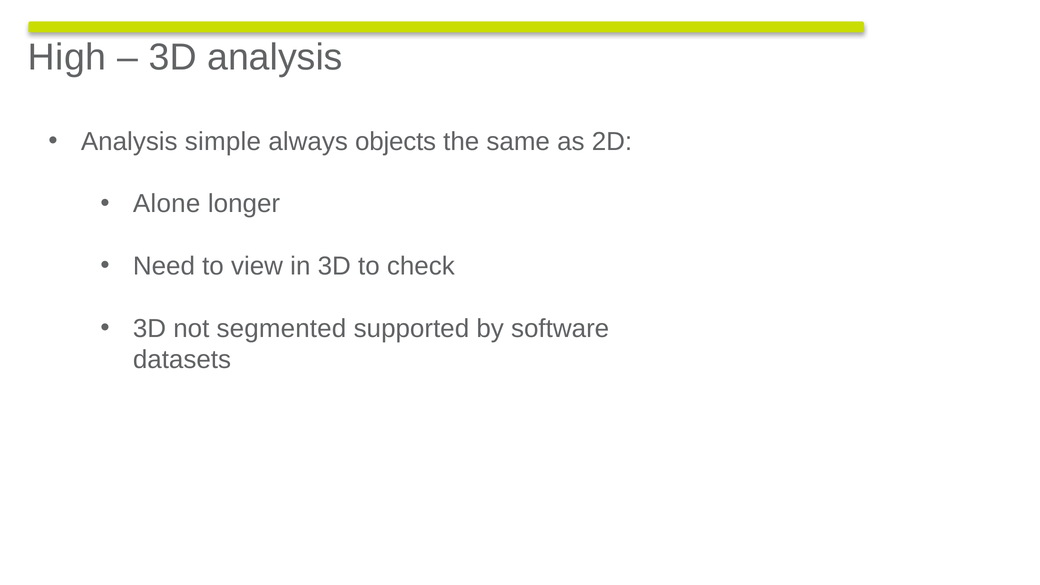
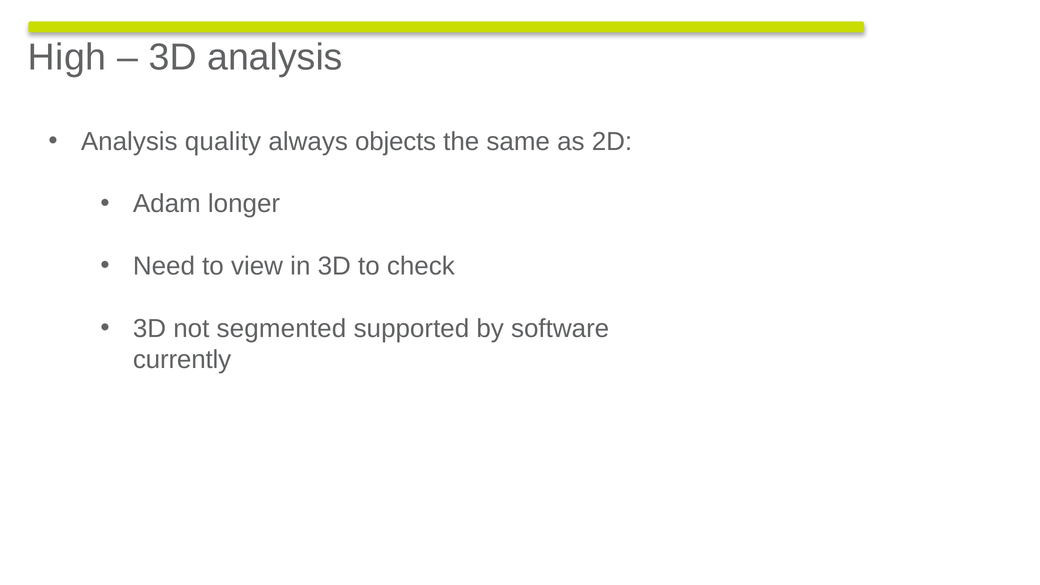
simple: simple -> quality
Alone: Alone -> Adam
datasets: datasets -> currently
